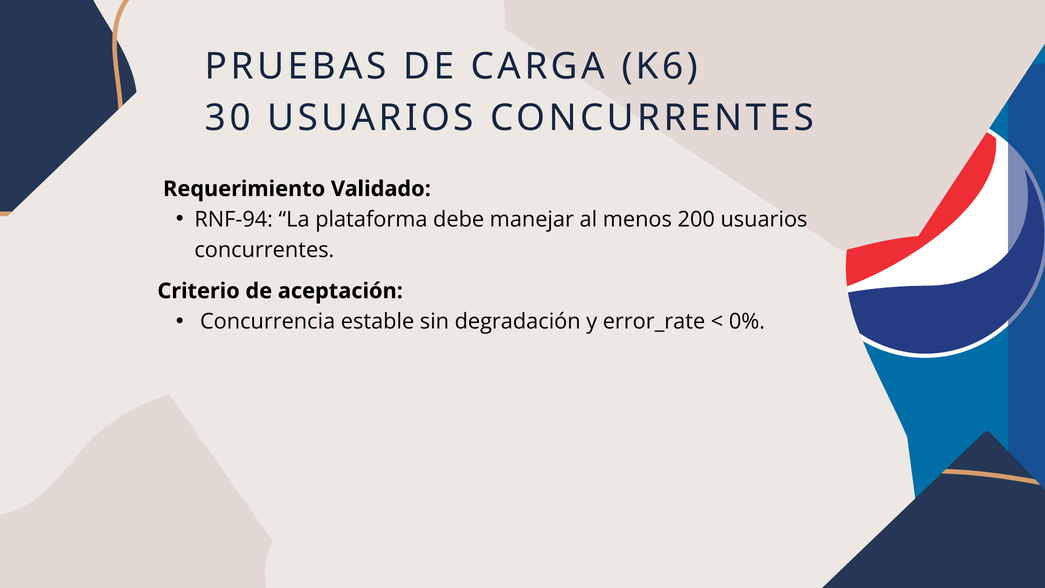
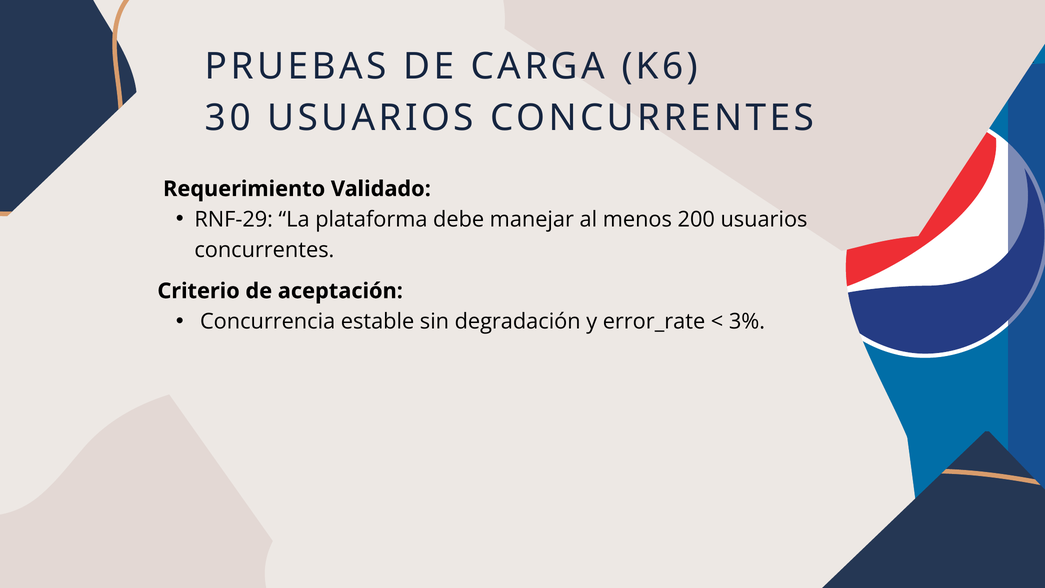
RNF-94: RNF-94 -> RNF-29
0%: 0% -> 3%
